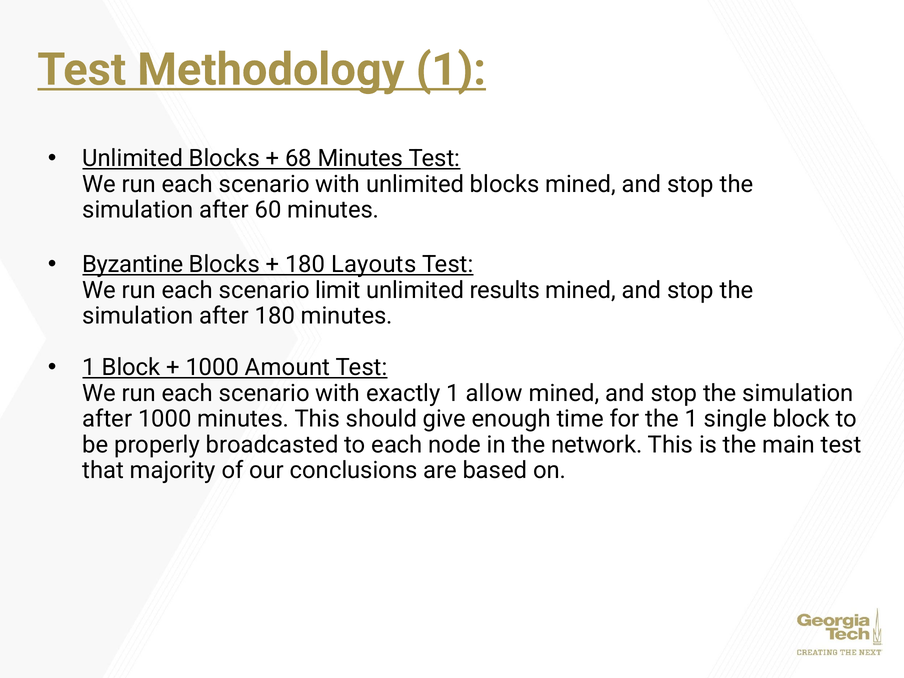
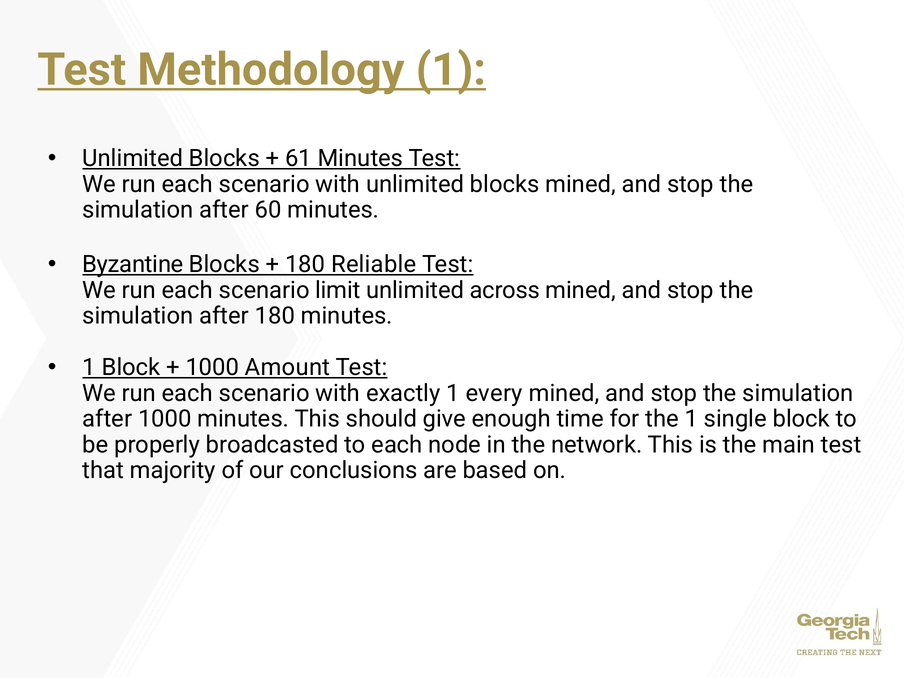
68: 68 -> 61
Layouts: Layouts -> Reliable
results: results -> across
allow: allow -> every
